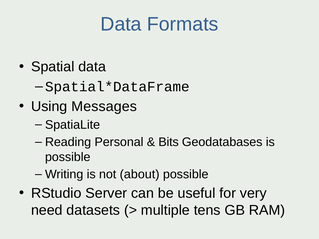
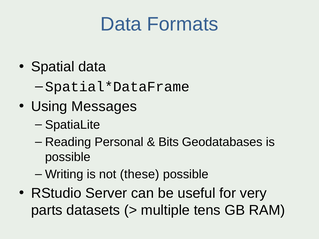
about: about -> these
need: need -> parts
